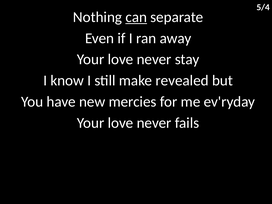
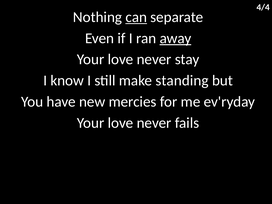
5/4: 5/4 -> 4/4
away underline: none -> present
revealed: revealed -> standing
